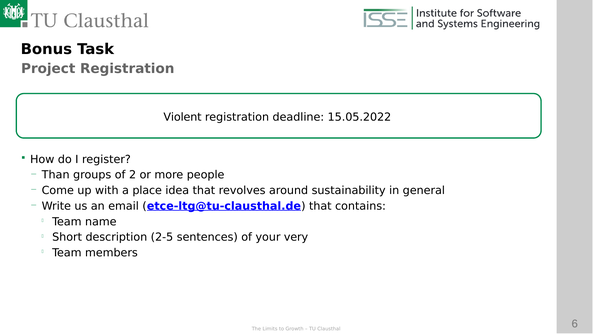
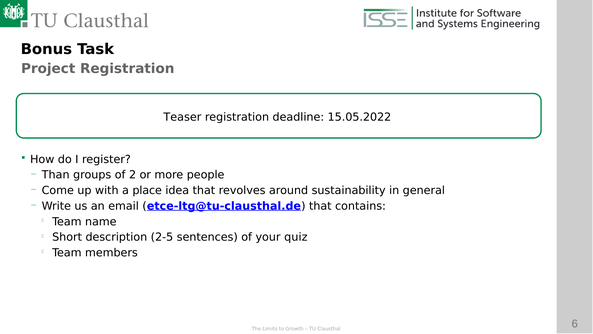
Violent: Violent -> Teaser
very: very -> quiz
